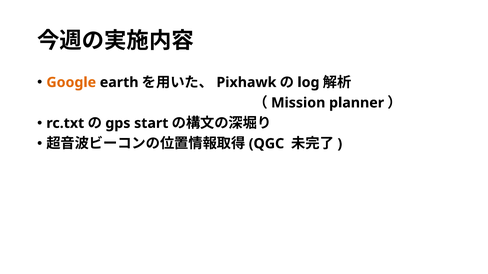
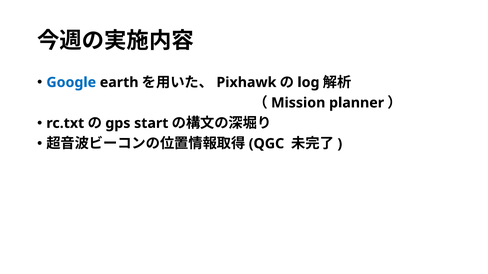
Google colour: orange -> blue
